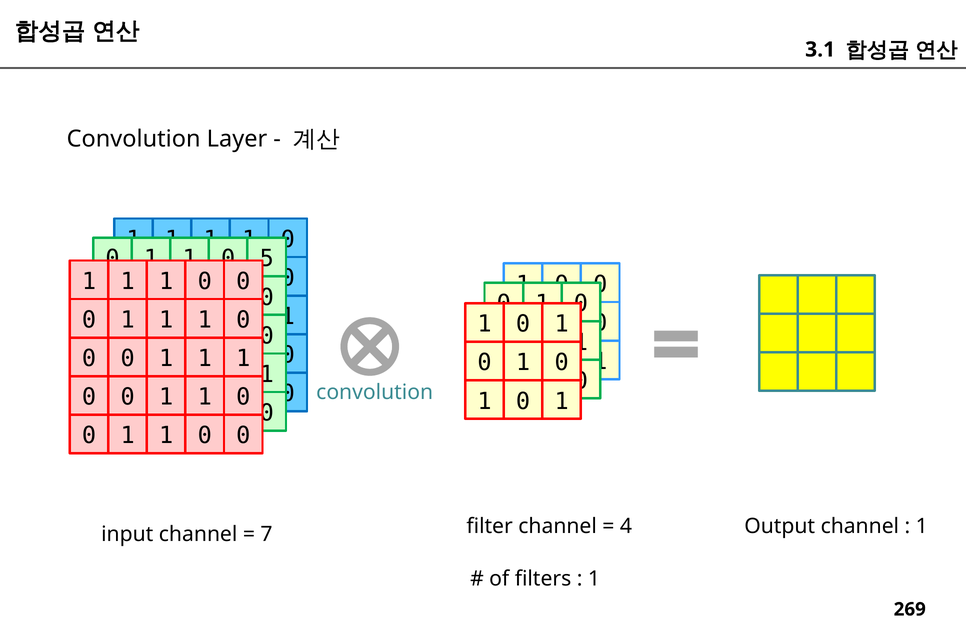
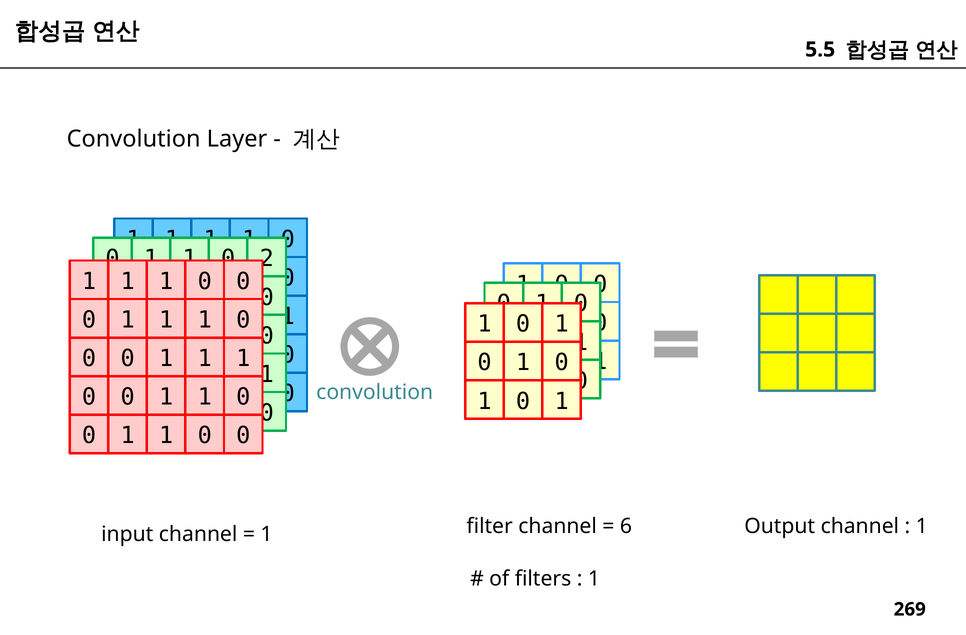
3.1: 3.1 -> 5.5
5: 5 -> 2
4: 4 -> 6
7 at (266, 534): 7 -> 1
